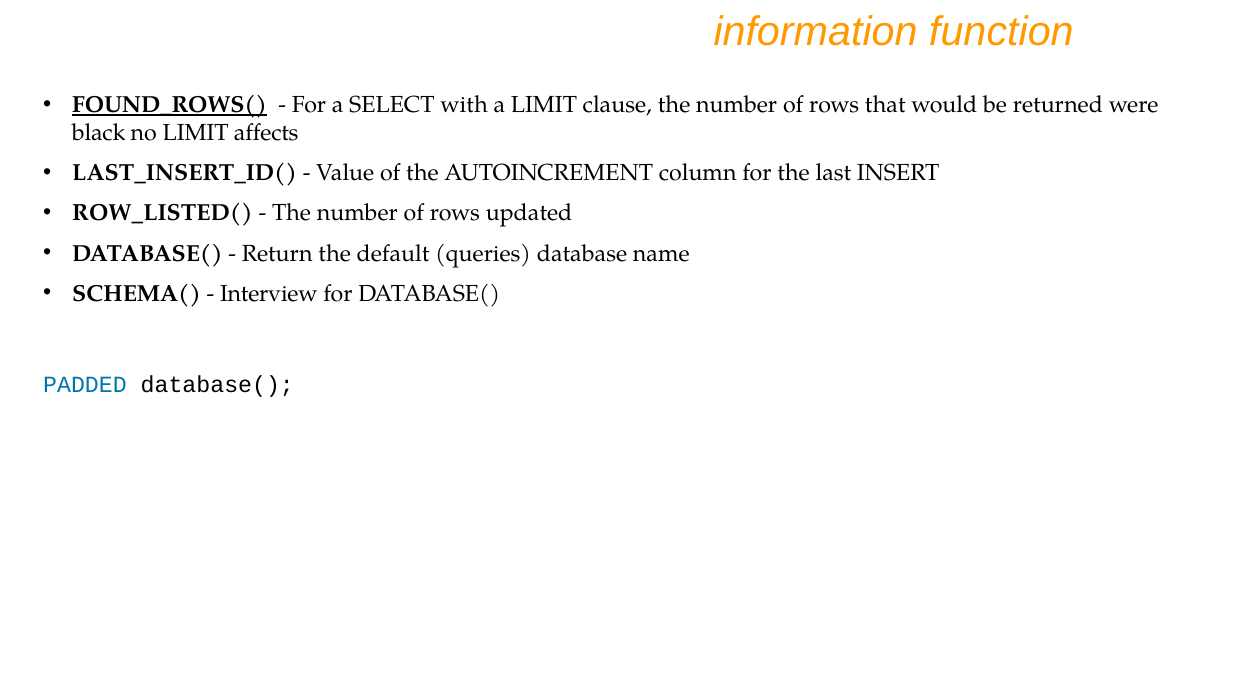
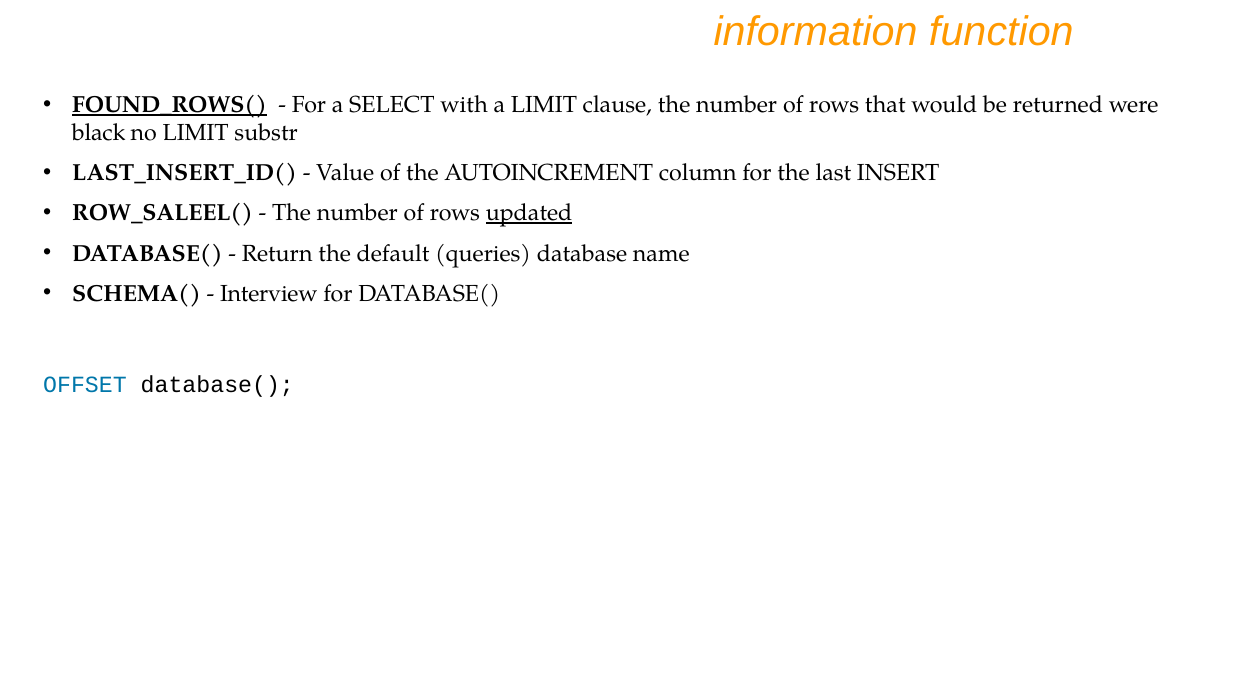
affects: affects -> substr
ROW_LISTED(: ROW_LISTED( -> ROW_SALEEL(
updated underline: none -> present
PADDED: PADDED -> OFFSET
